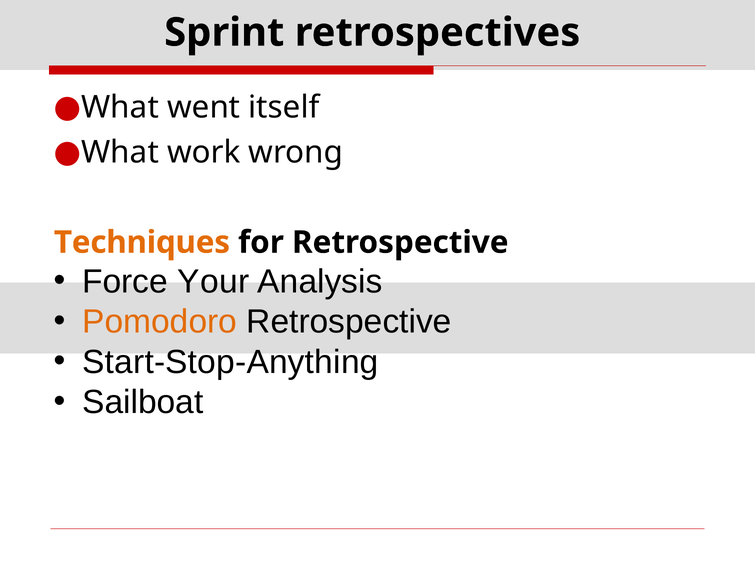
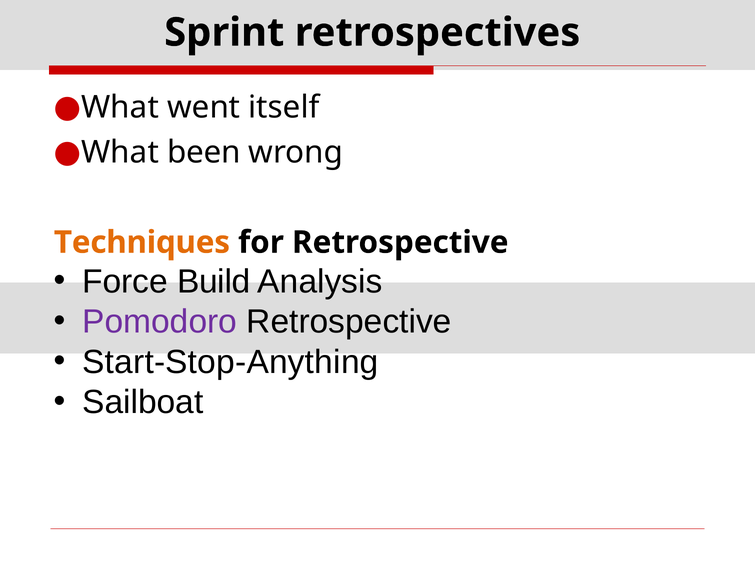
work: work -> been
Your: Your -> Build
Pomodoro colour: orange -> purple
